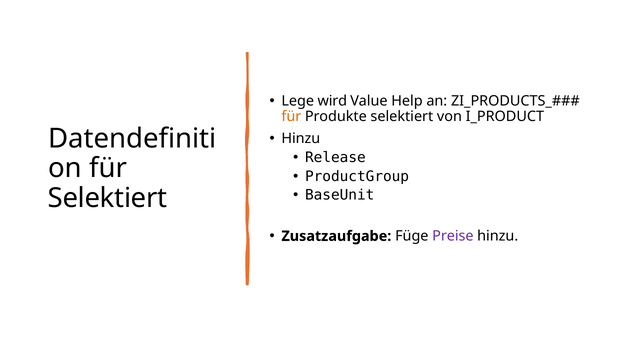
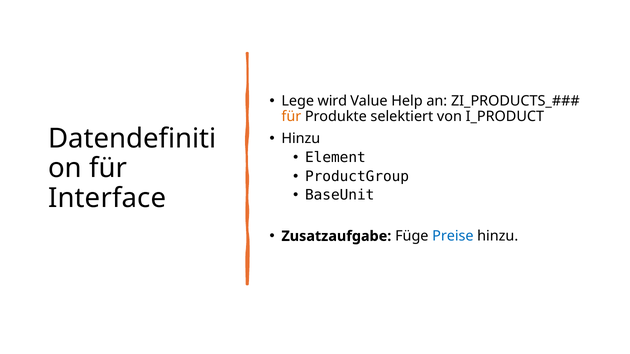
Release: Release -> Element
Selektiert at (107, 198): Selektiert -> Interface
Preise colour: purple -> blue
